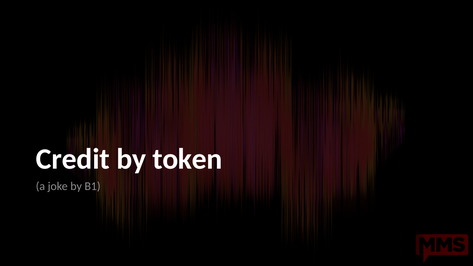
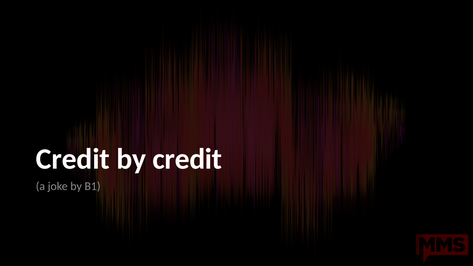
by token: token -> credit
